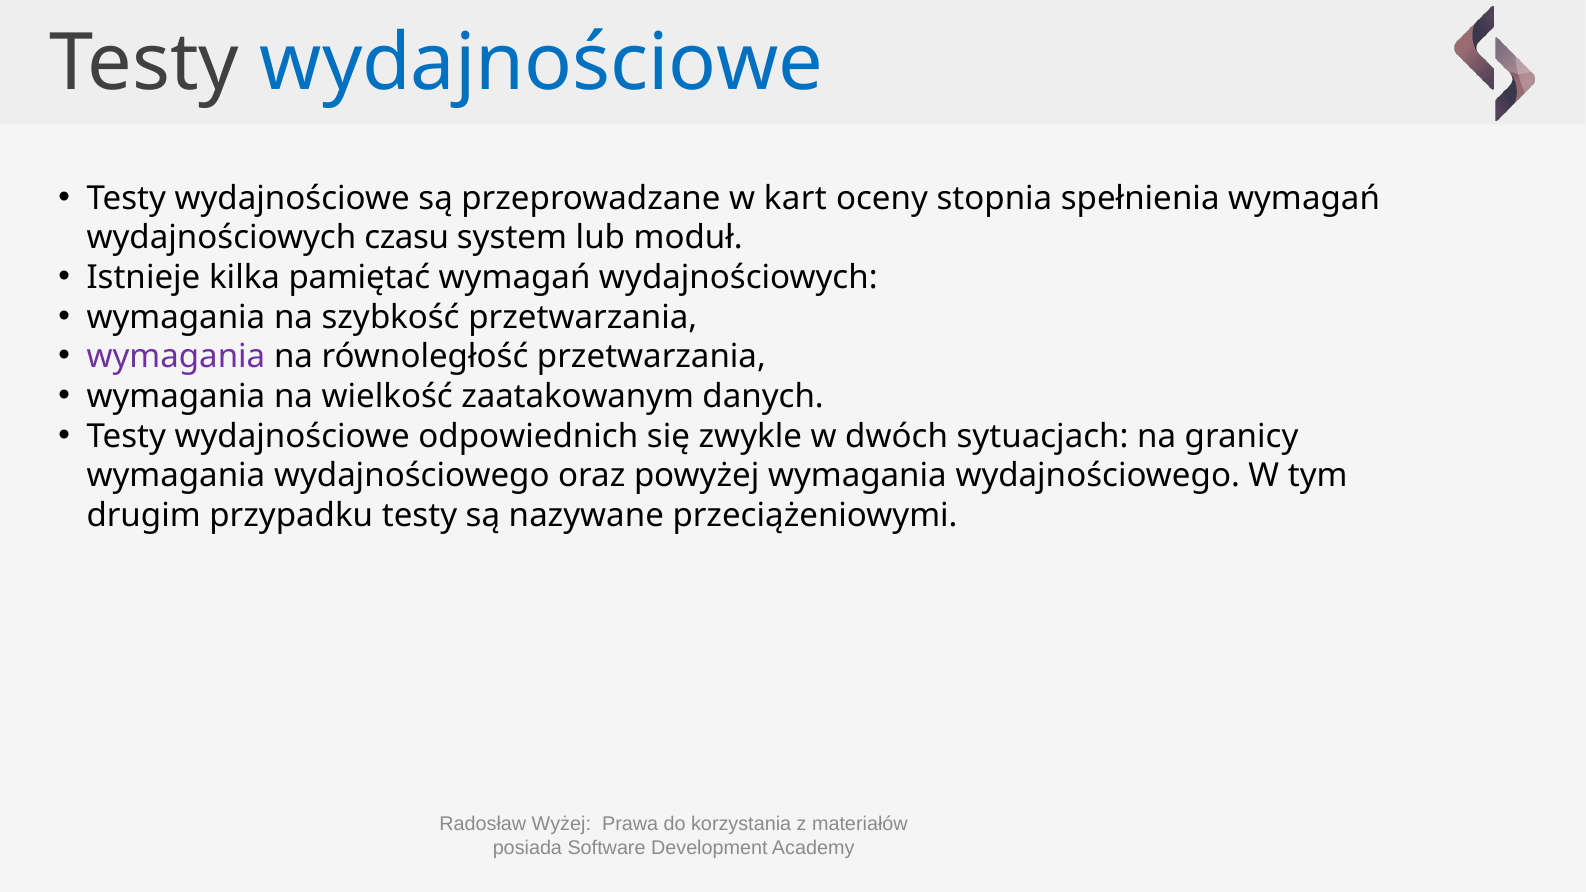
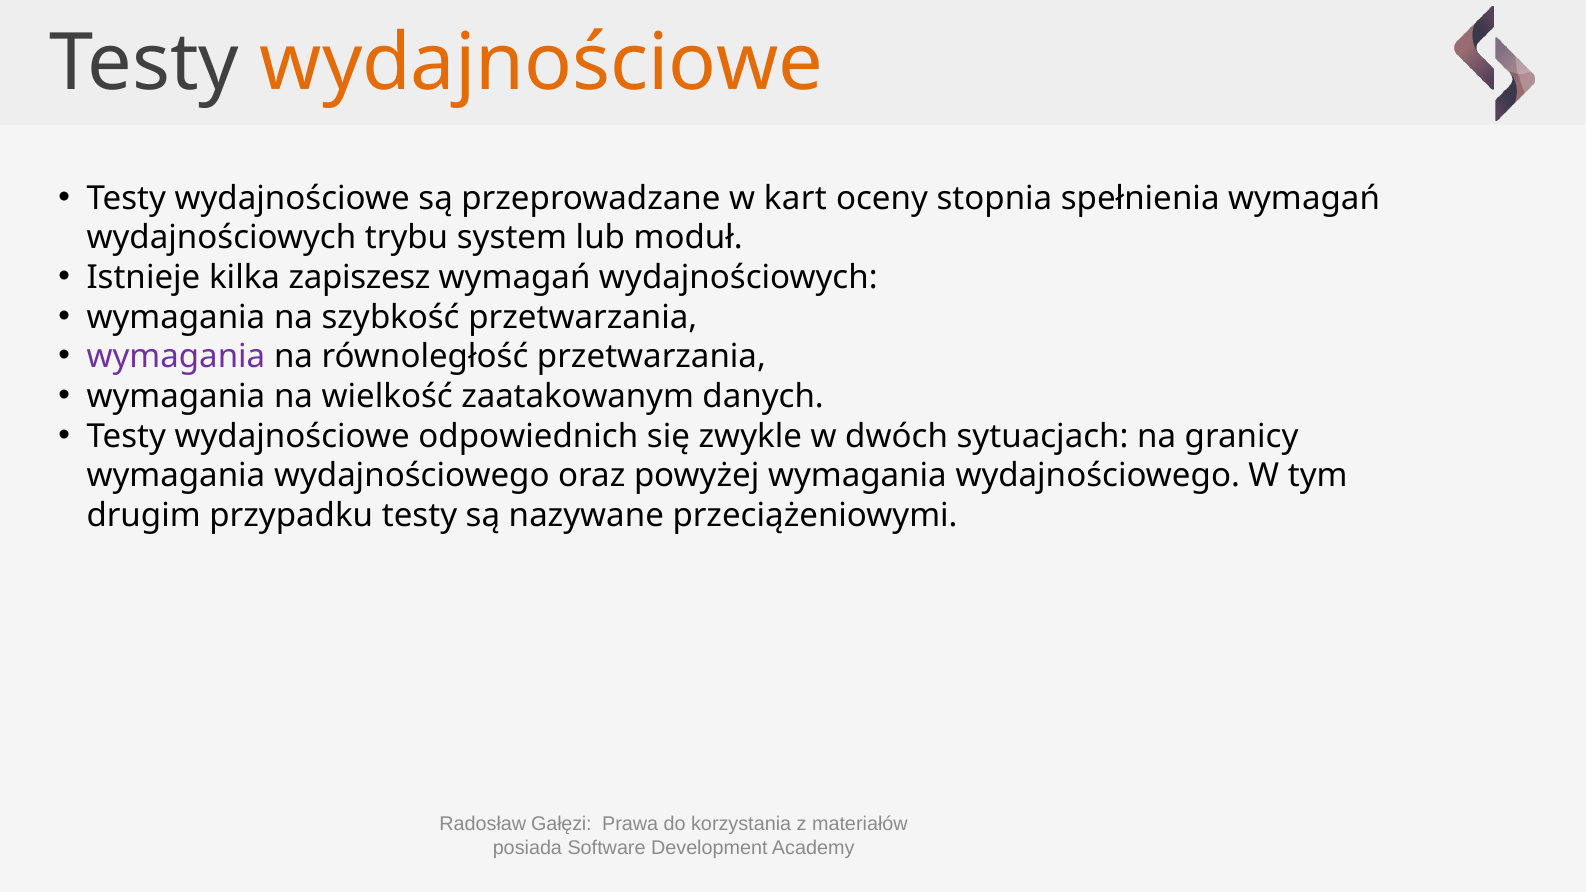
wydajnościowe at (542, 63) colour: blue -> orange
czasu: czasu -> trybu
pamiętać: pamiętać -> zapiszesz
Wyżej: Wyżej -> Gałęzi
